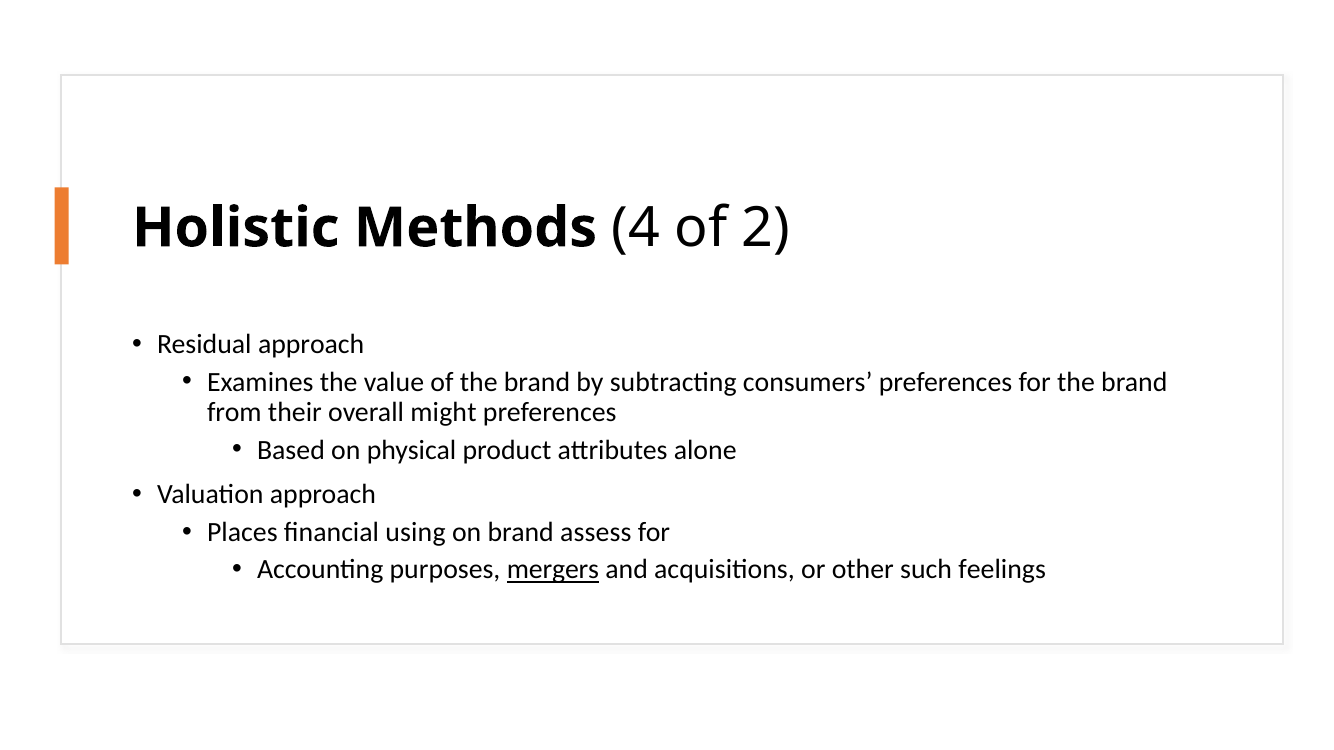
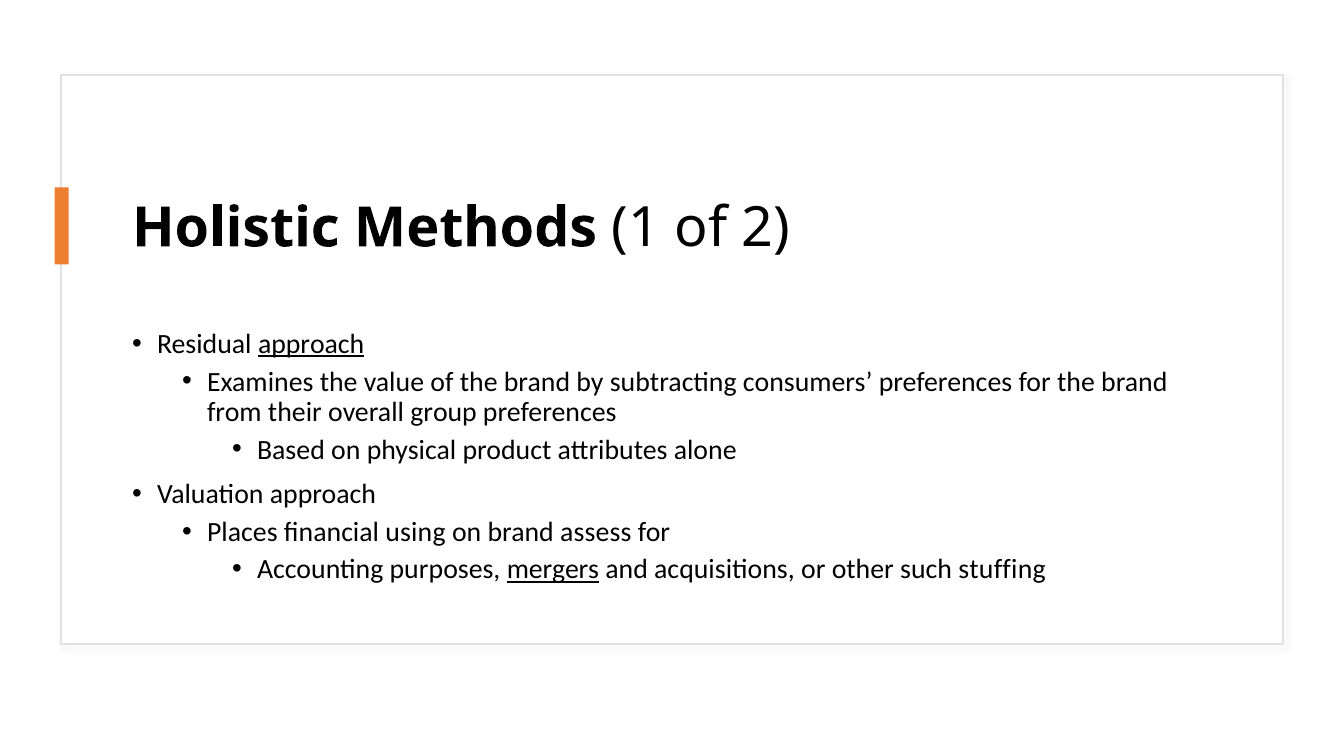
4: 4 -> 1
approach at (311, 345) underline: none -> present
might: might -> group
feelings: feelings -> stuffing
